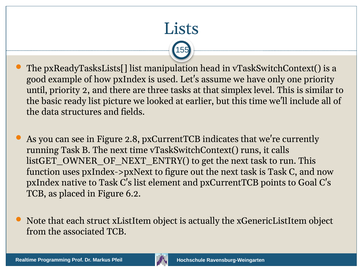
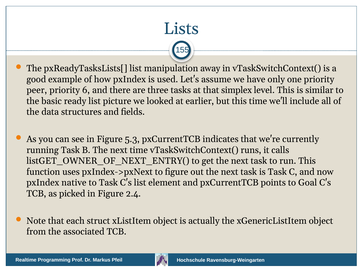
head: head -> away
until: until -> peer
2: 2 -> 6
2.8: 2.8 -> 5.3
placed: placed -> picked
6.2: 6.2 -> 2.4
